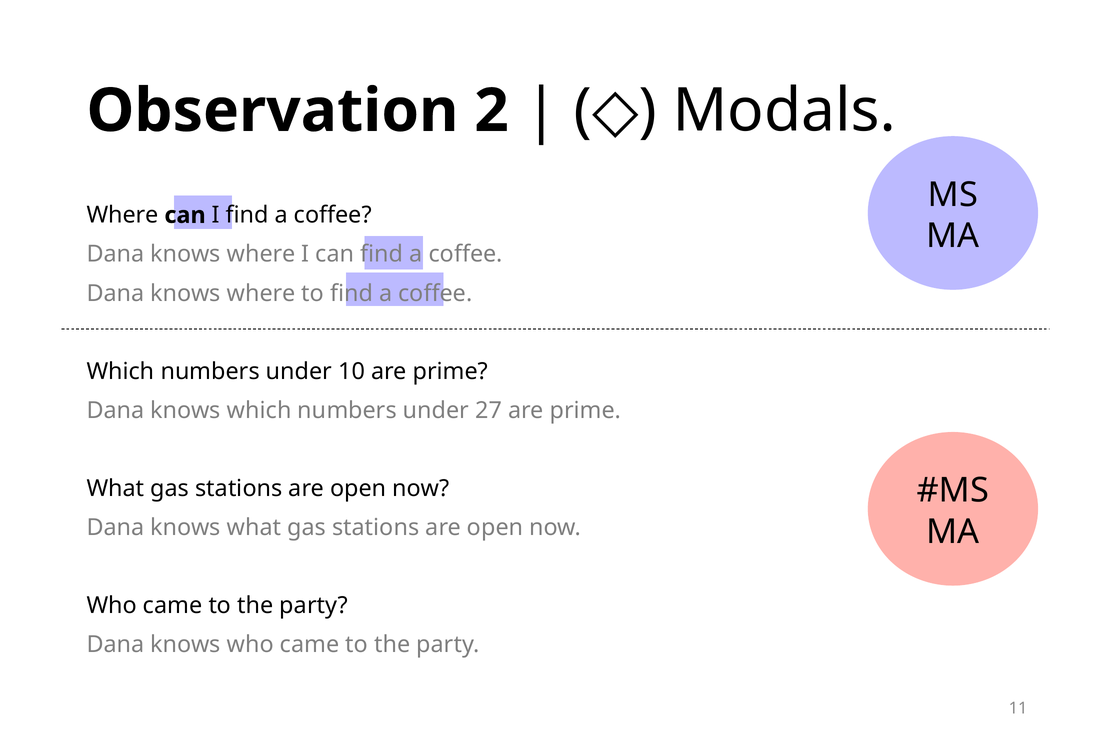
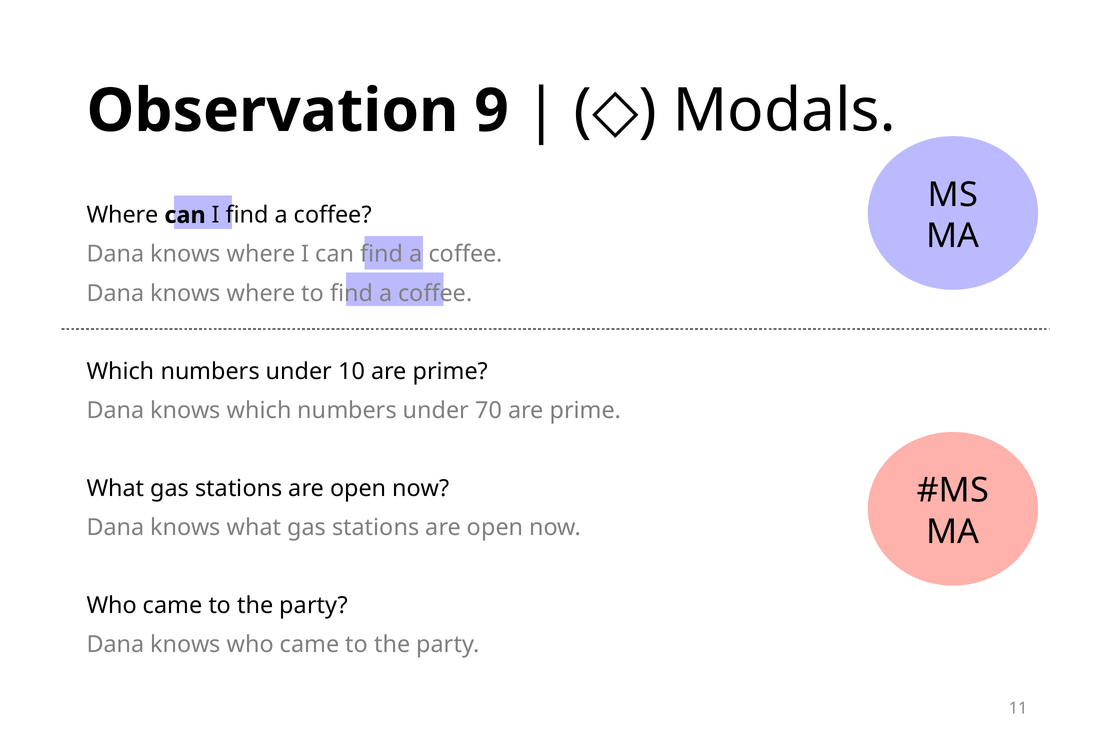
2: 2 -> 9
27: 27 -> 70
